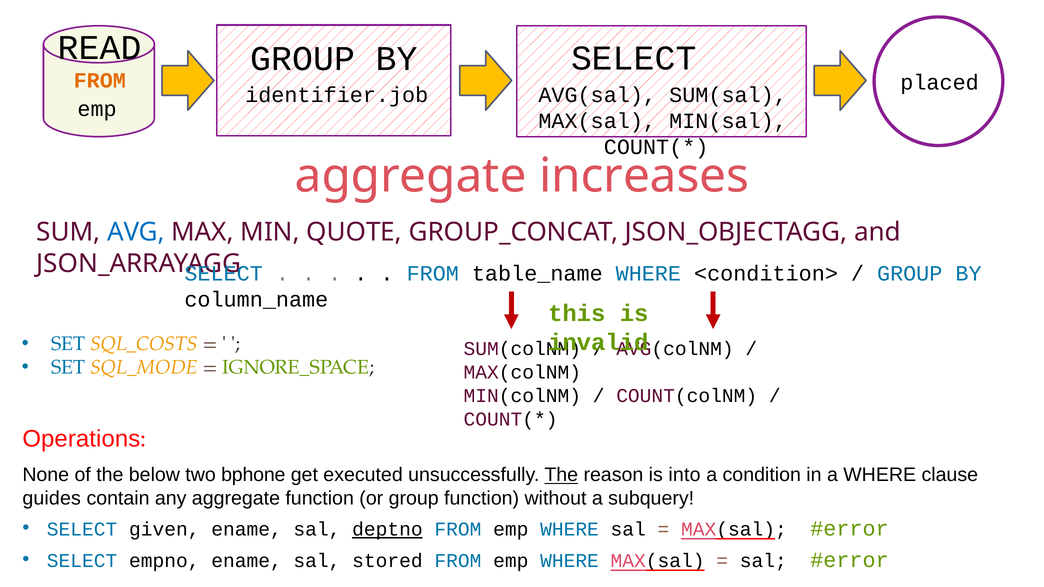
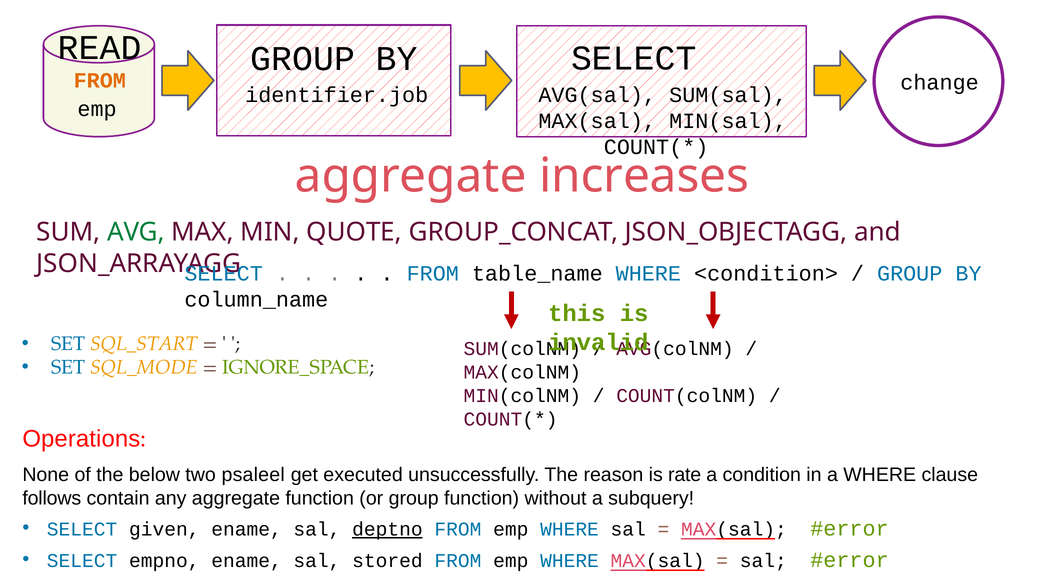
placed: placed -> change
AVG colour: blue -> green
SQL_COSTS: SQL_COSTS -> SQL_START
bphone: bphone -> psaleel
The at (561, 475) underline: present -> none
into: into -> rate
guides: guides -> follows
